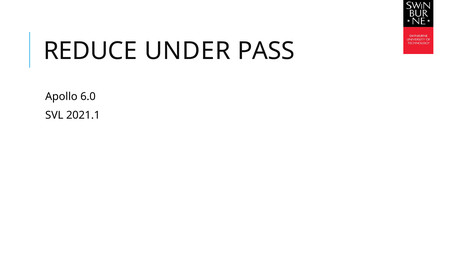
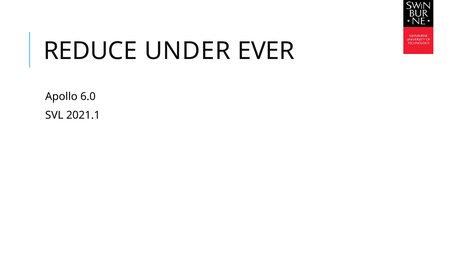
PASS: PASS -> EVER
